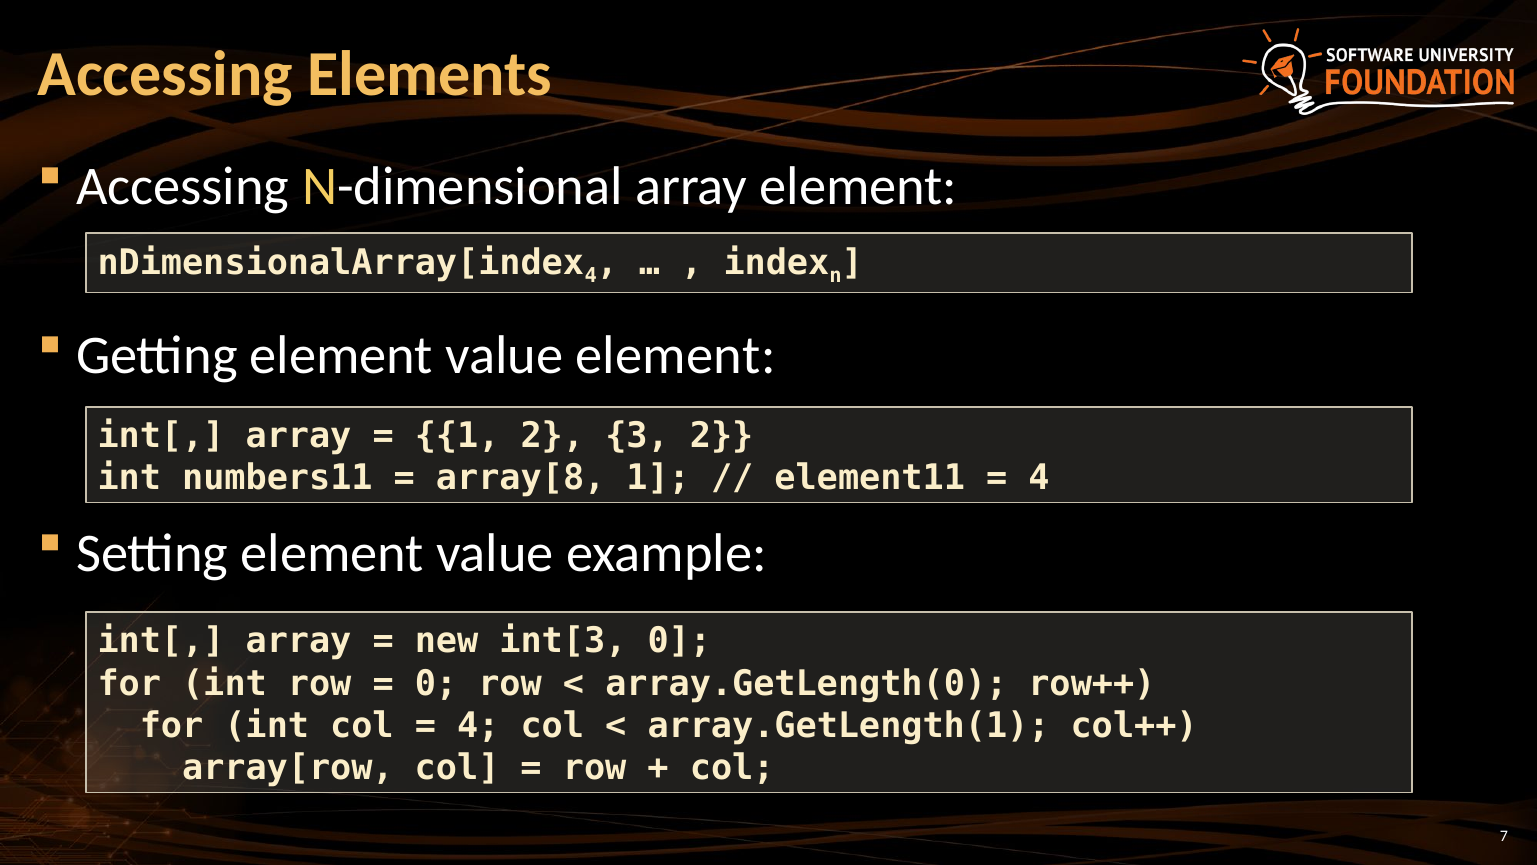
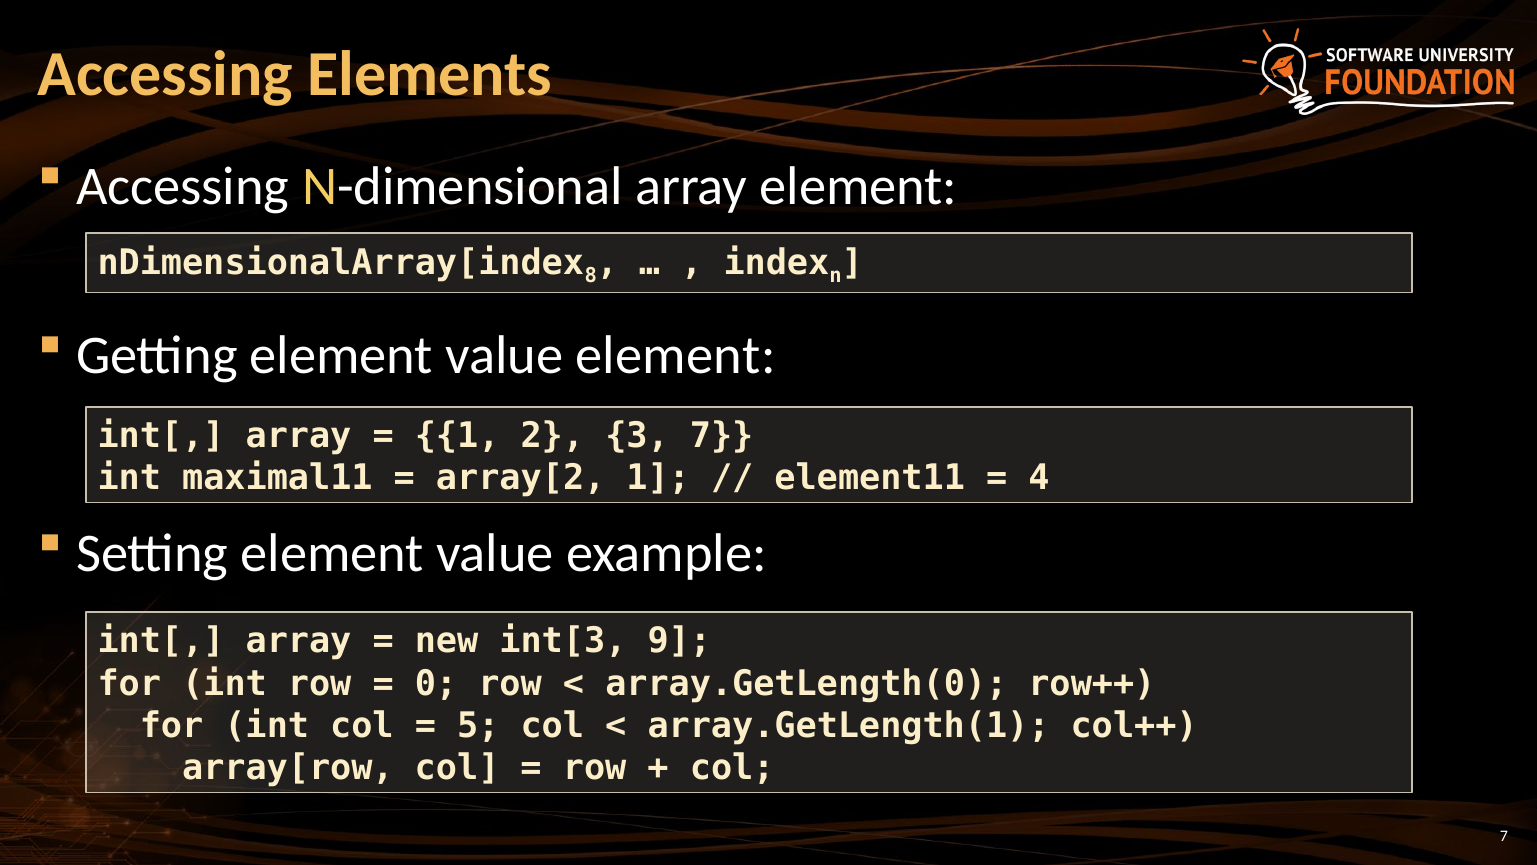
4 at (591, 276): 4 -> 8
3 2: 2 -> 7
numbers11: numbers11 -> maximal11
array[8: array[8 -> array[2
int[3 0: 0 -> 9
4 at (478, 726): 4 -> 5
